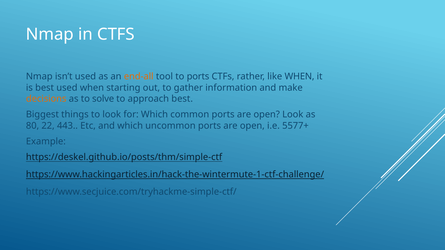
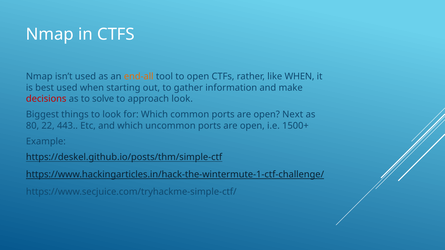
to ports: ports -> open
decisions colour: orange -> red
approach best: best -> look
open Look: Look -> Next
5577+: 5577+ -> 1500+
